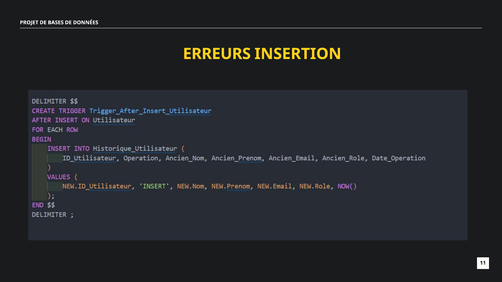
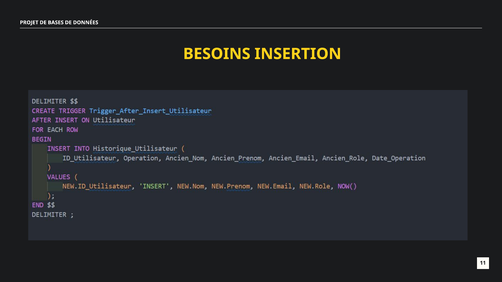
ERREURS: ERREURS -> BESOINS
